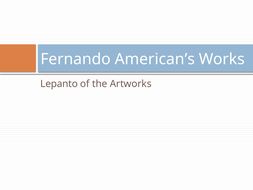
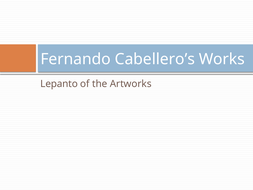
American’s: American’s -> Cabellero’s
